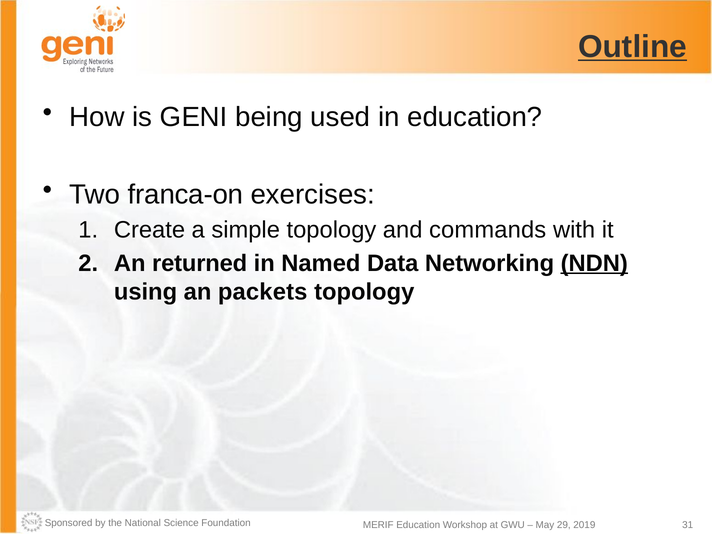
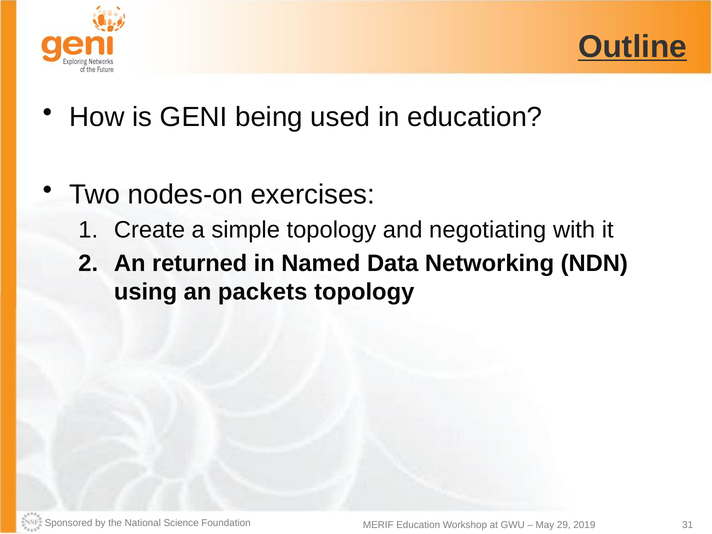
franca-on: franca-on -> nodes-on
commands: commands -> negotiating
NDN underline: present -> none
